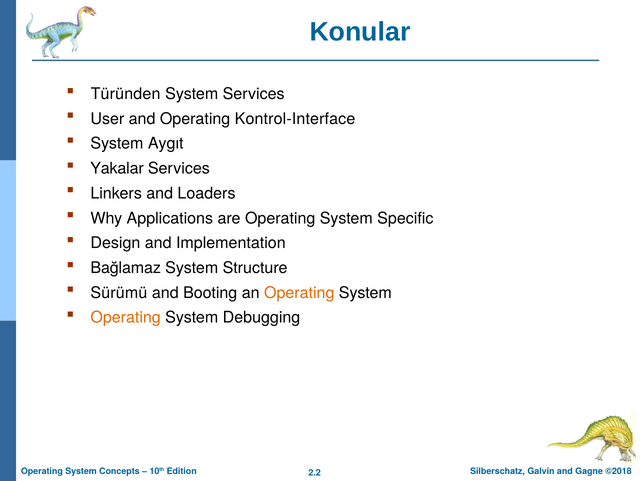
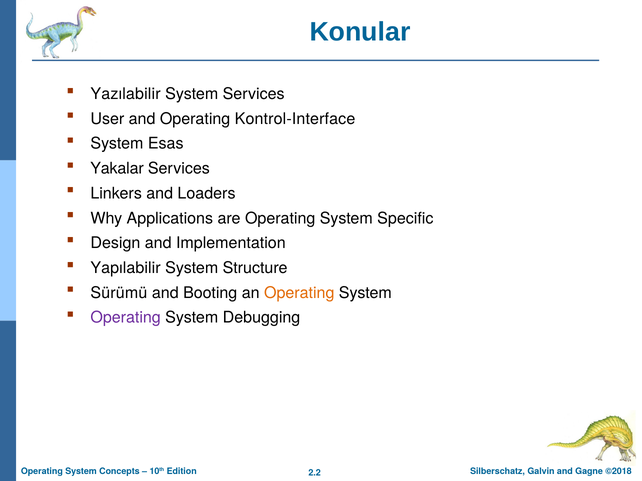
Türünden: Türünden -> Yazılabilir
Aygıt: Aygıt -> Esas
Bağlamaz: Bağlamaz -> Yapılabilir
Operating at (126, 318) colour: orange -> purple
